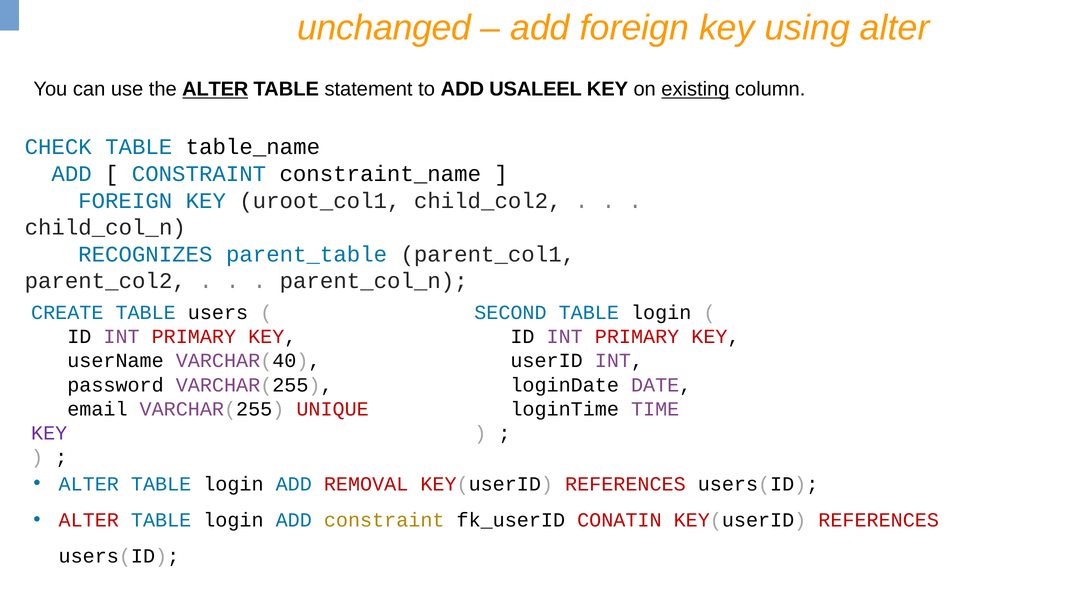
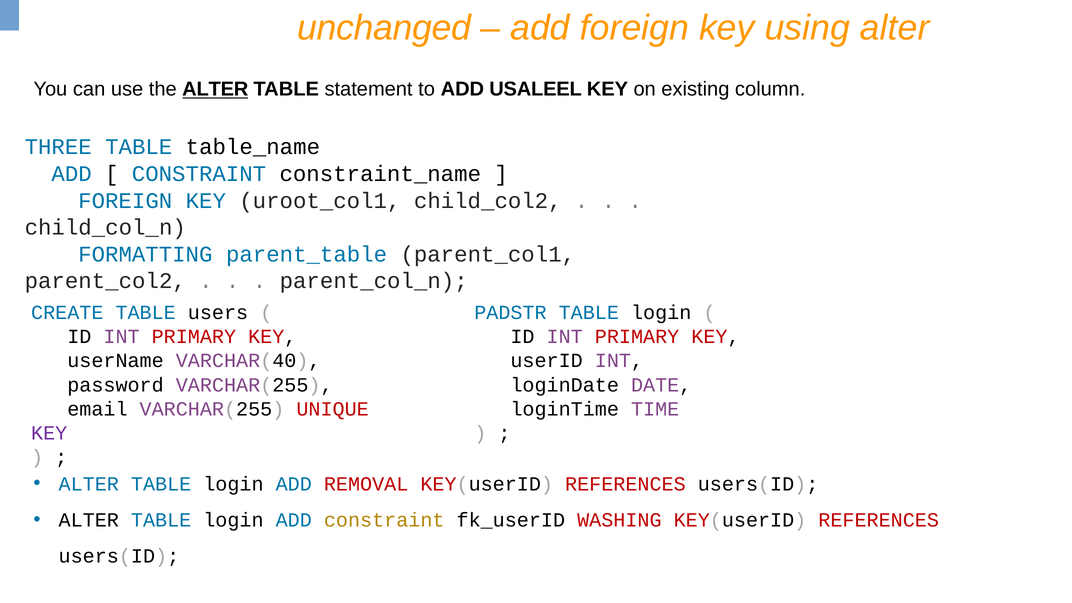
existing underline: present -> none
CHECK: CHECK -> THREE
RECOGNIZES: RECOGNIZES -> FORMATTING
SECOND: SECOND -> PADSTR
ALTER at (89, 520) colour: red -> black
CONATIN: CONATIN -> WASHING
